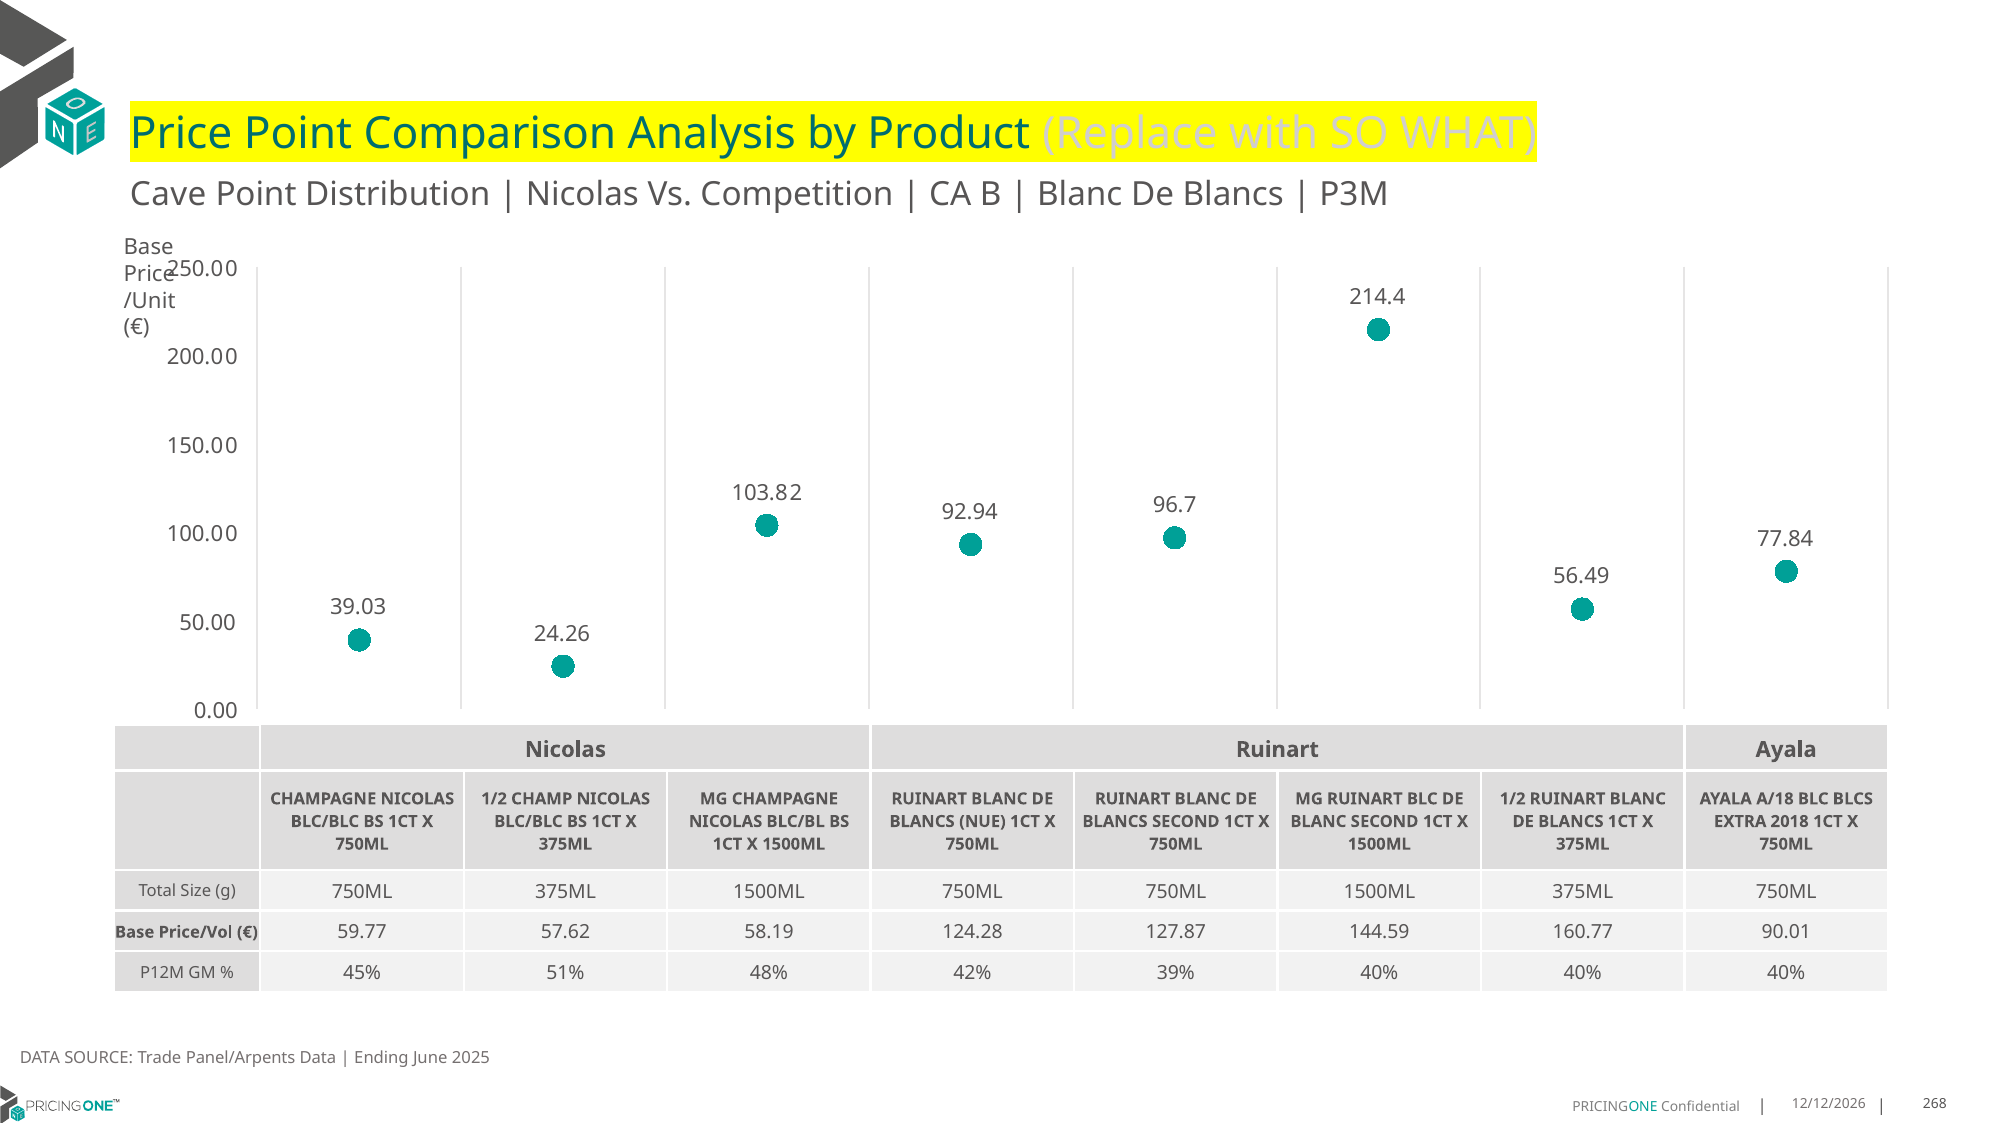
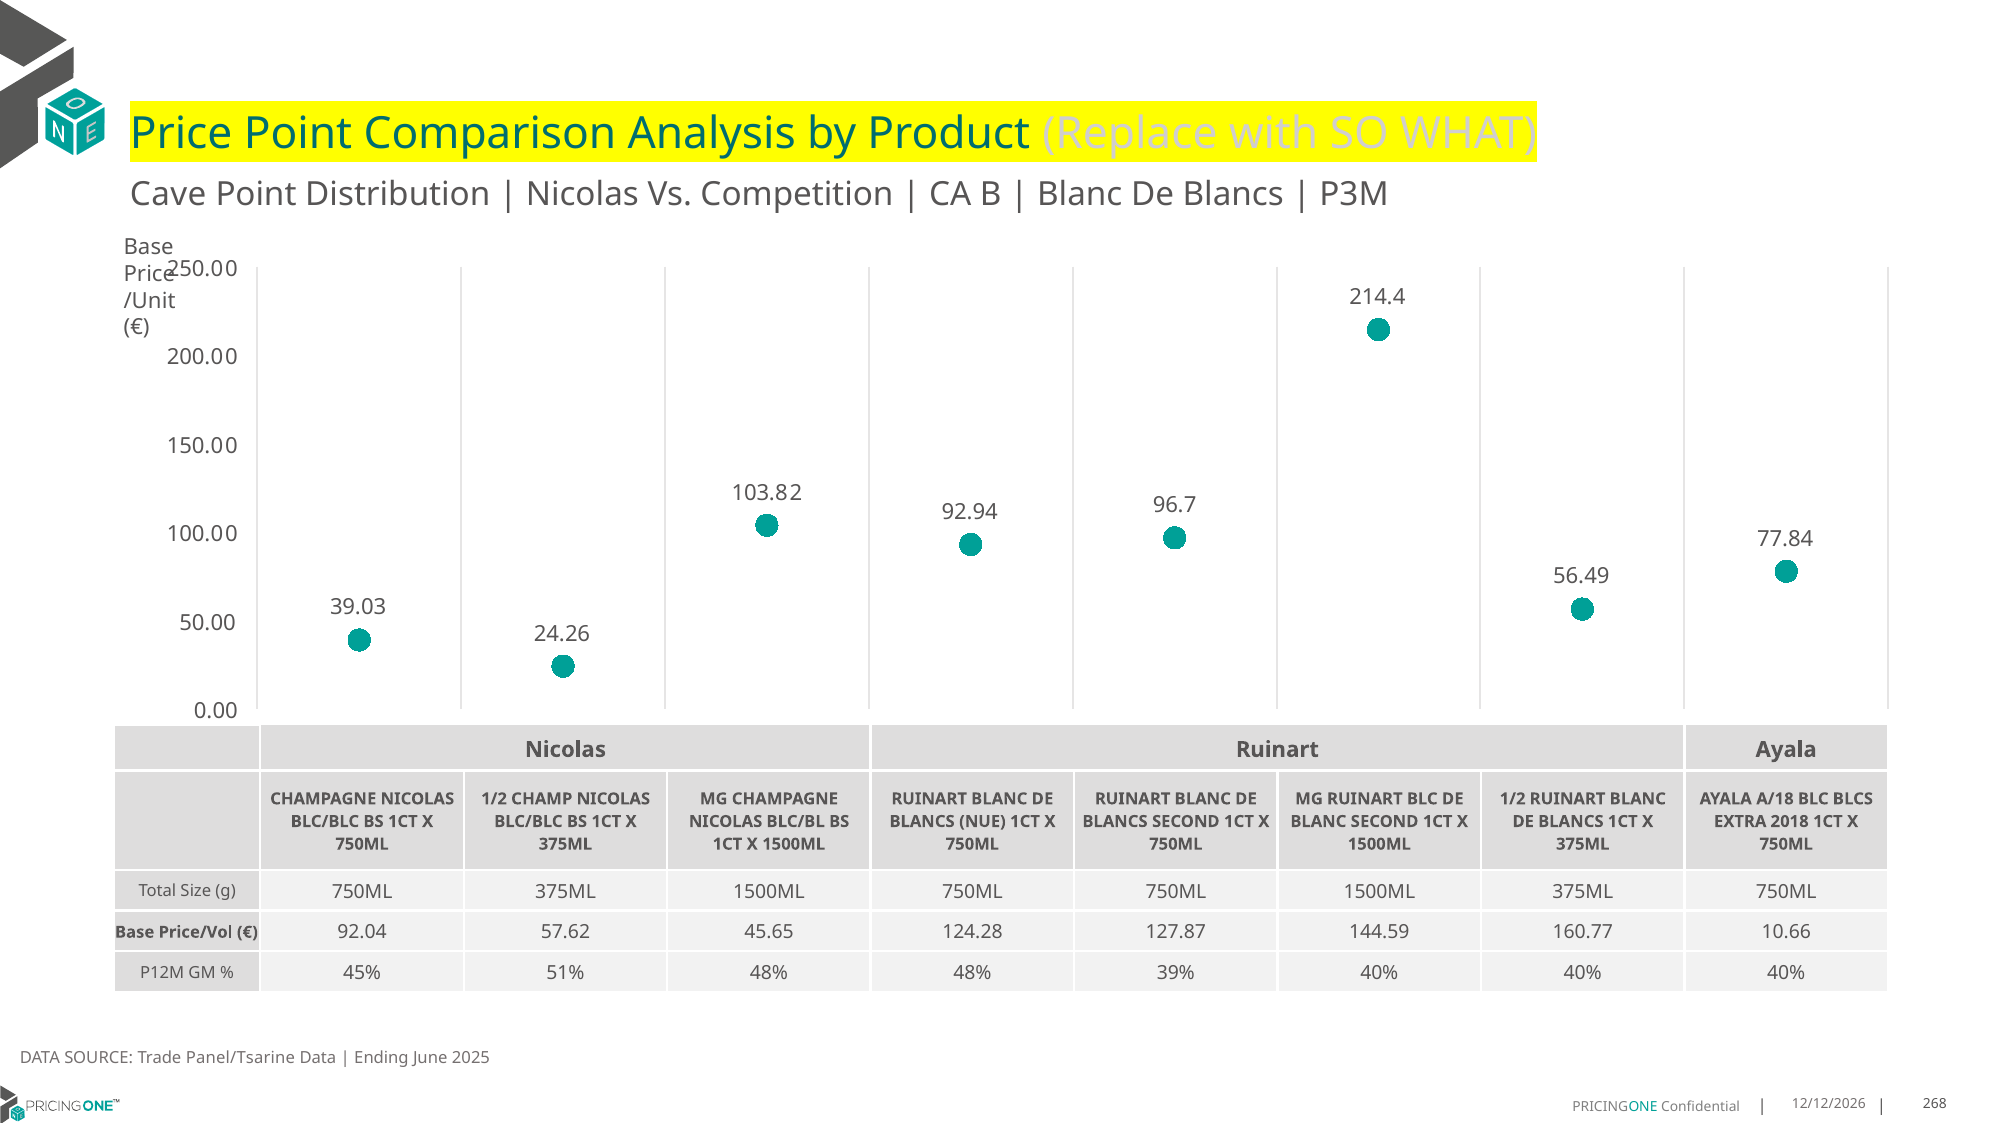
59.77: 59.77 -> 92.04
58.19: 58.19 -> 45.65
90.01: 90.01 -> 10.66
48% 42%: 42% -> 48%
Panel/Arpents: Panel/Arpents -> Panel/Tsarine
